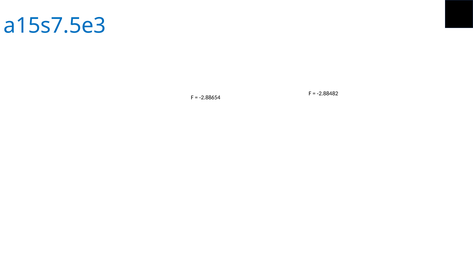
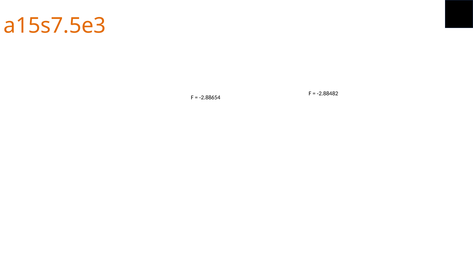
a15s7.5e3 colour: blue -> orange
